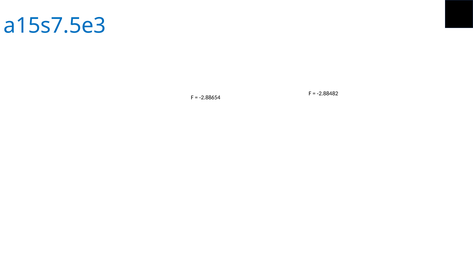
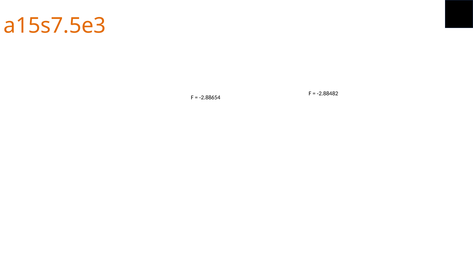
a15s7.5e3 colour: blue -> orange
